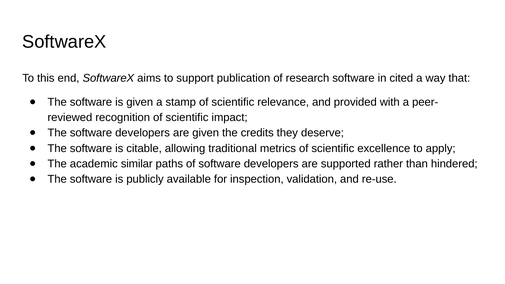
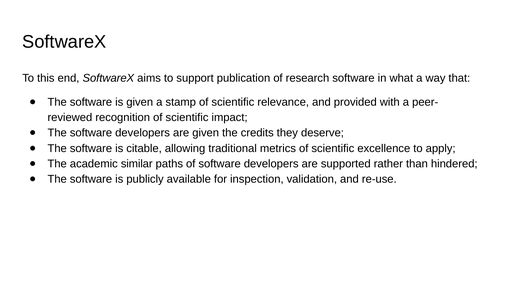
cited: cited -> what
